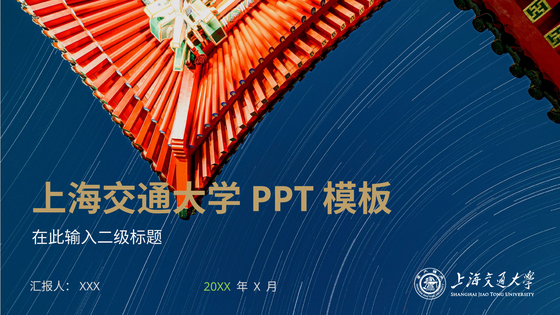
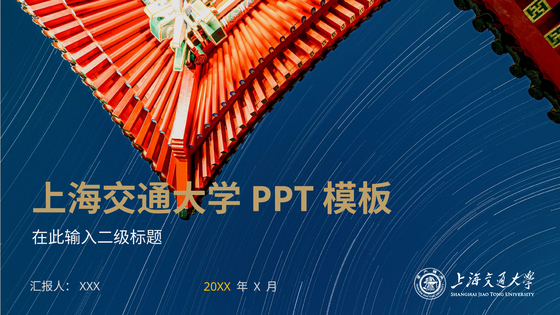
20XX colour: light green -> yellow
